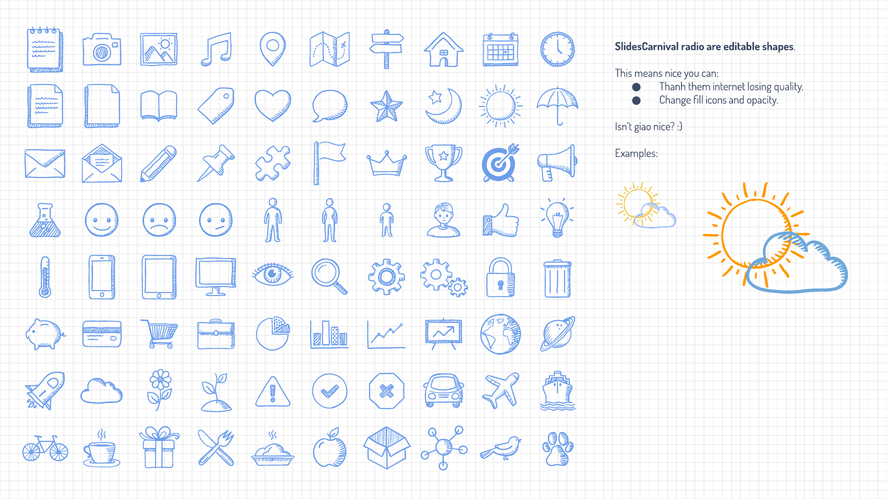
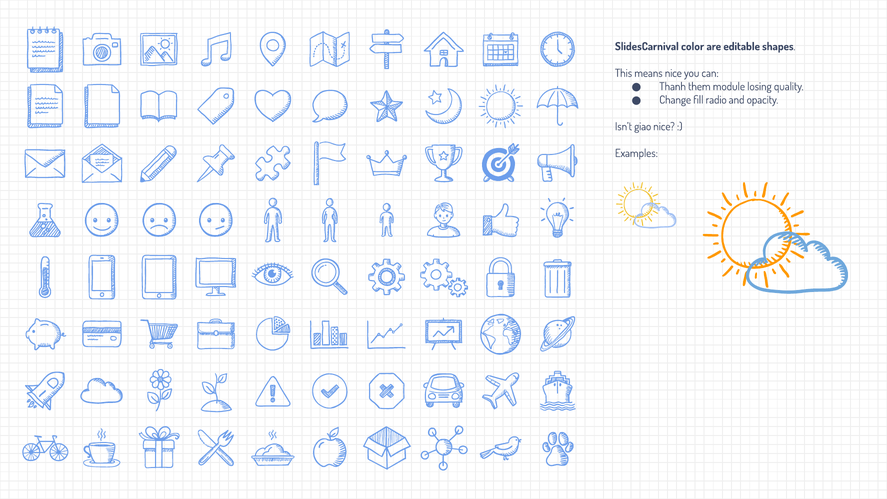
radio: radio -> color
internet: internet -> module
icons: icons -> radio
